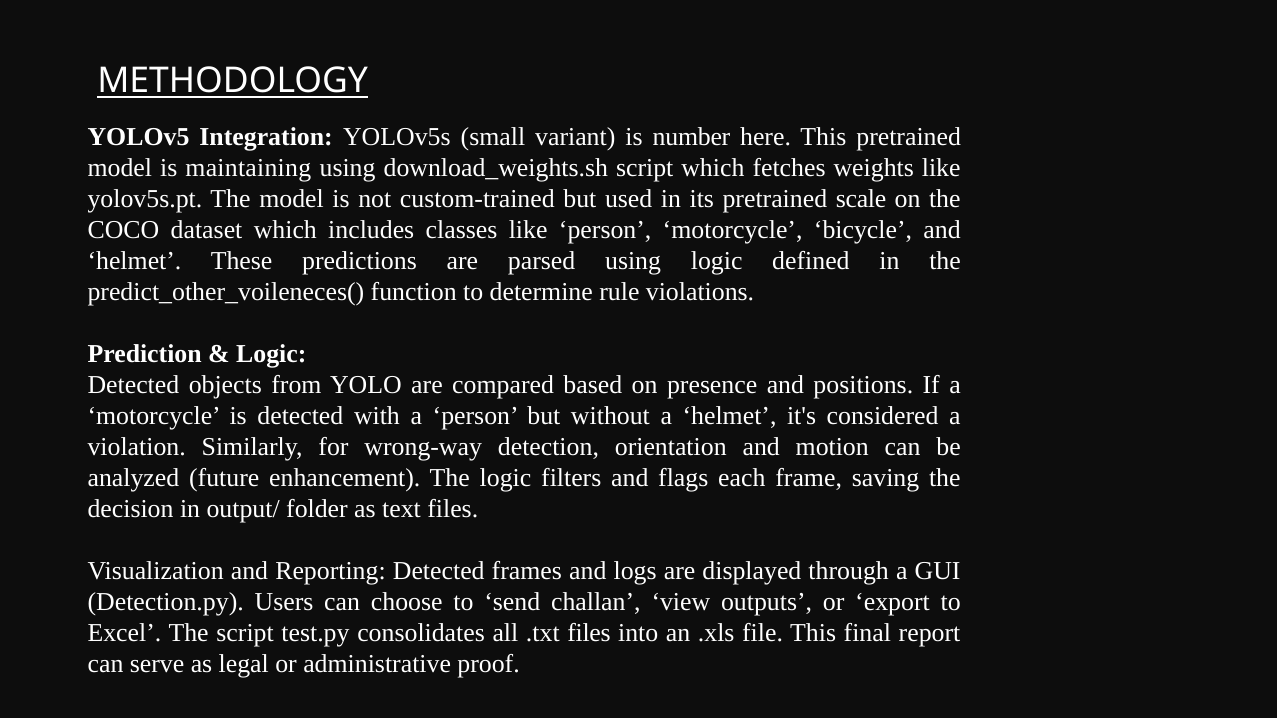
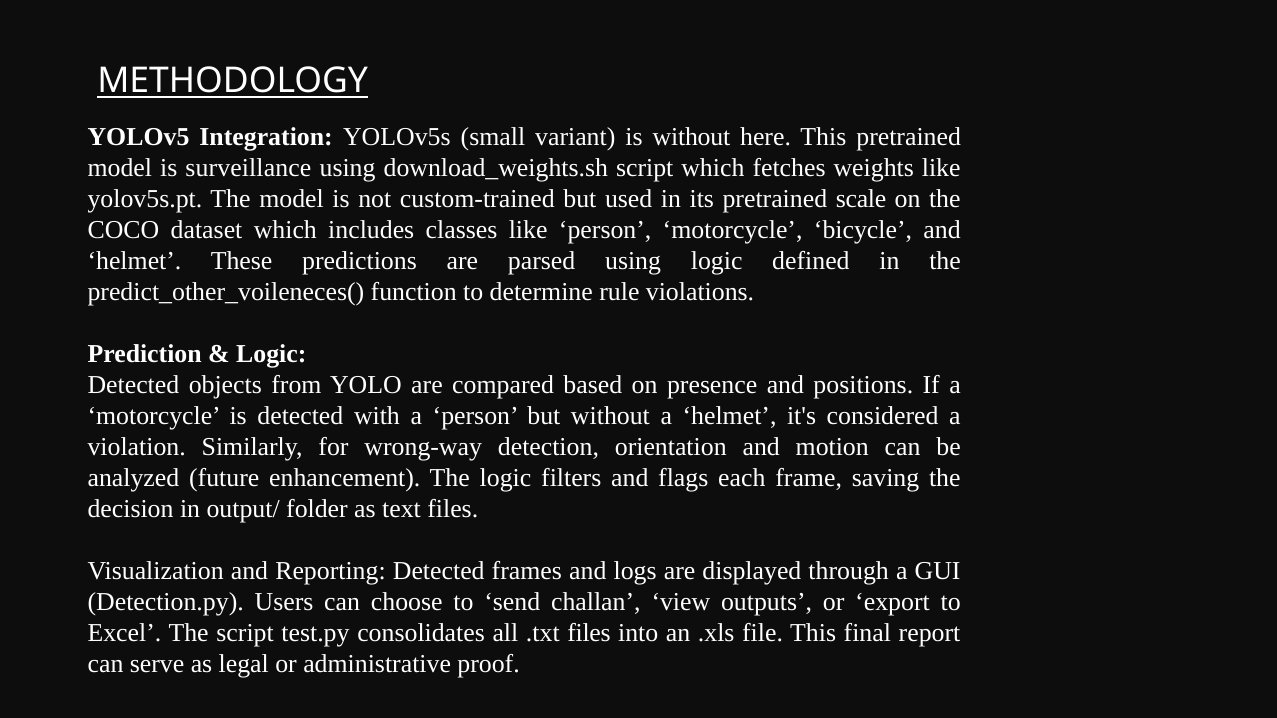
is number: number -> without
maintaining: maintaining -> surveillance
